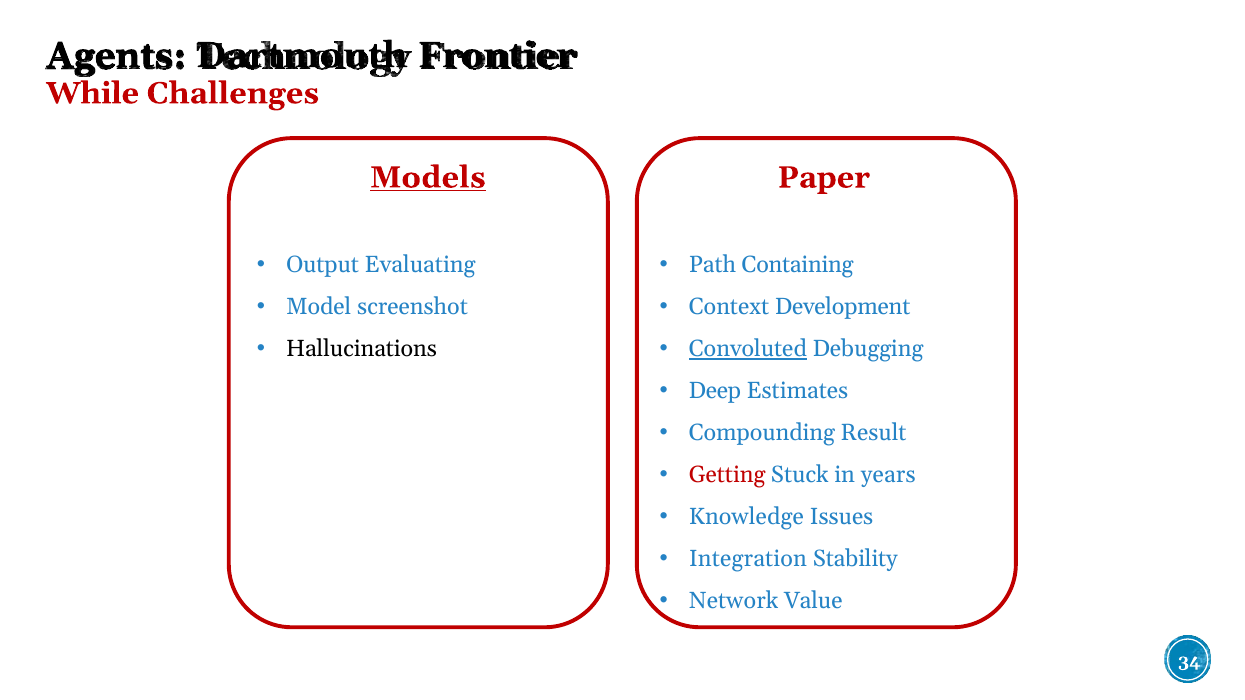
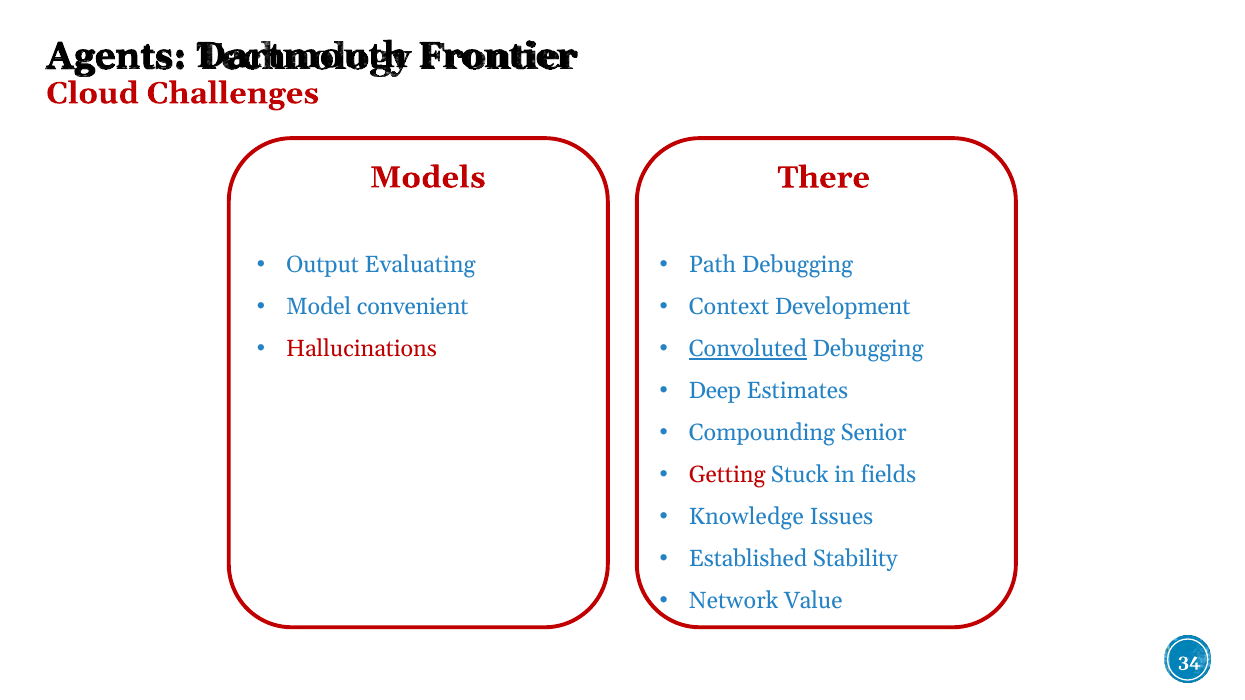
While: While -> Cloud
Models underline: present -> none
Paper: Paper -> There
Path Containing: Containing -> Debugging
screenshot: screenshot -> convenient
Hallucinations colour: black -> red
Result: Result -> Senior
years: years -> fields
Integration: Integration -> Established
